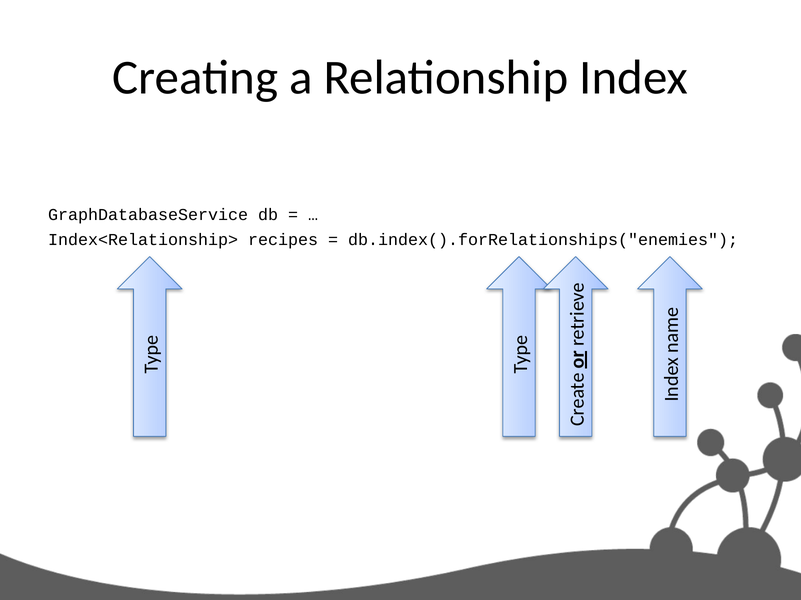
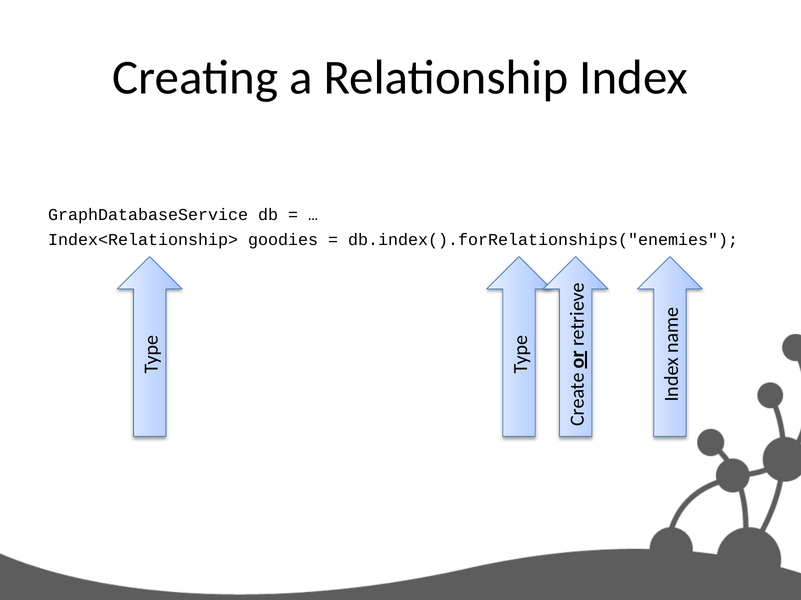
recipes: recipes -> goodies
